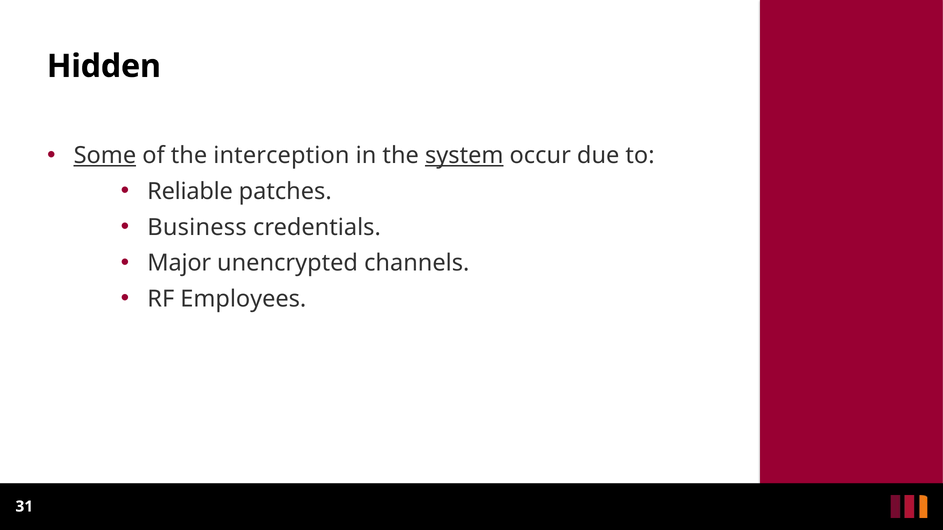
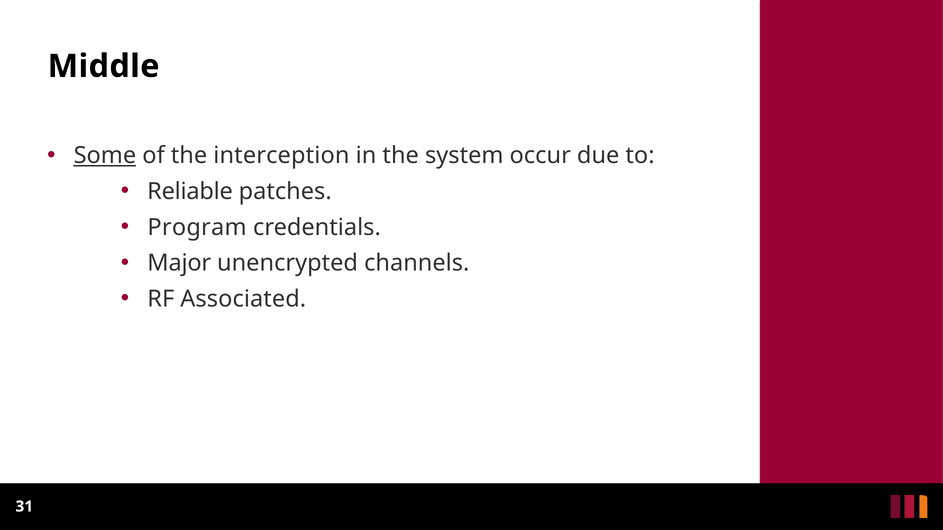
Hidden: Hidden -> Middle
system underline: present -> none
Business: Business -> Program
Employees: Employees -> Associated
